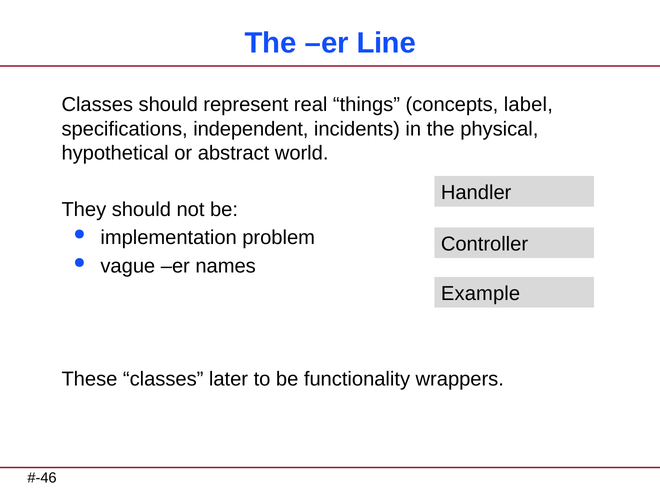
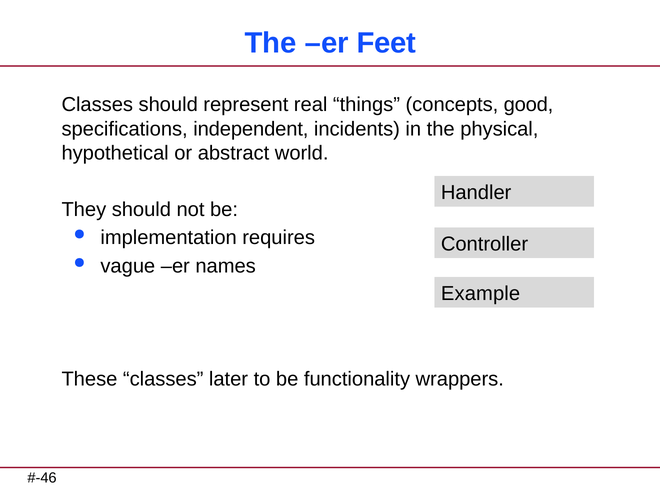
Line: Line -> Feet
label: label -> good
problem: problem -> requires
